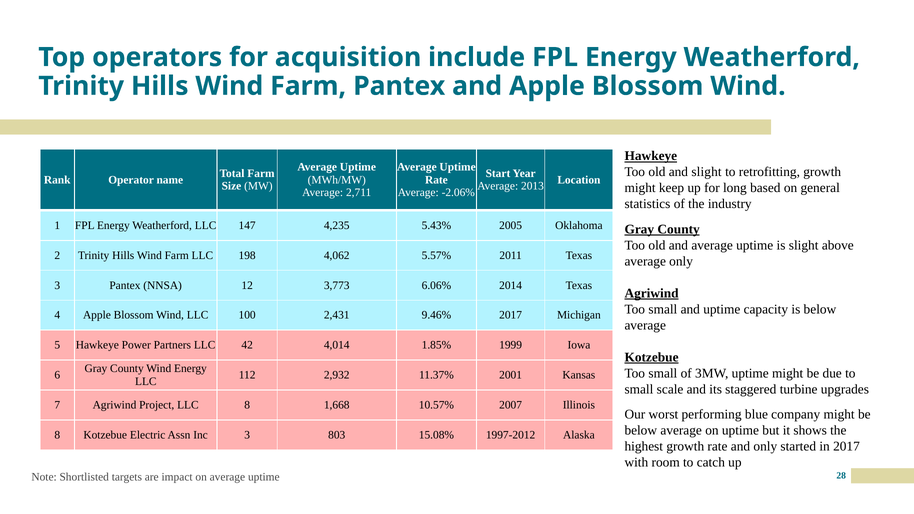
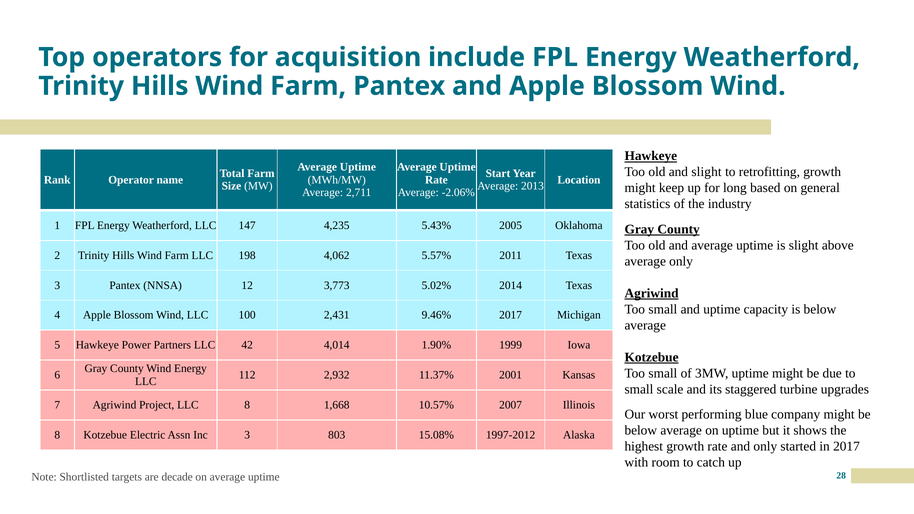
6.06%: 6.06% -> 5.02%
1.85%: 1.85% -> 1.90%
impact: impact -> decade
